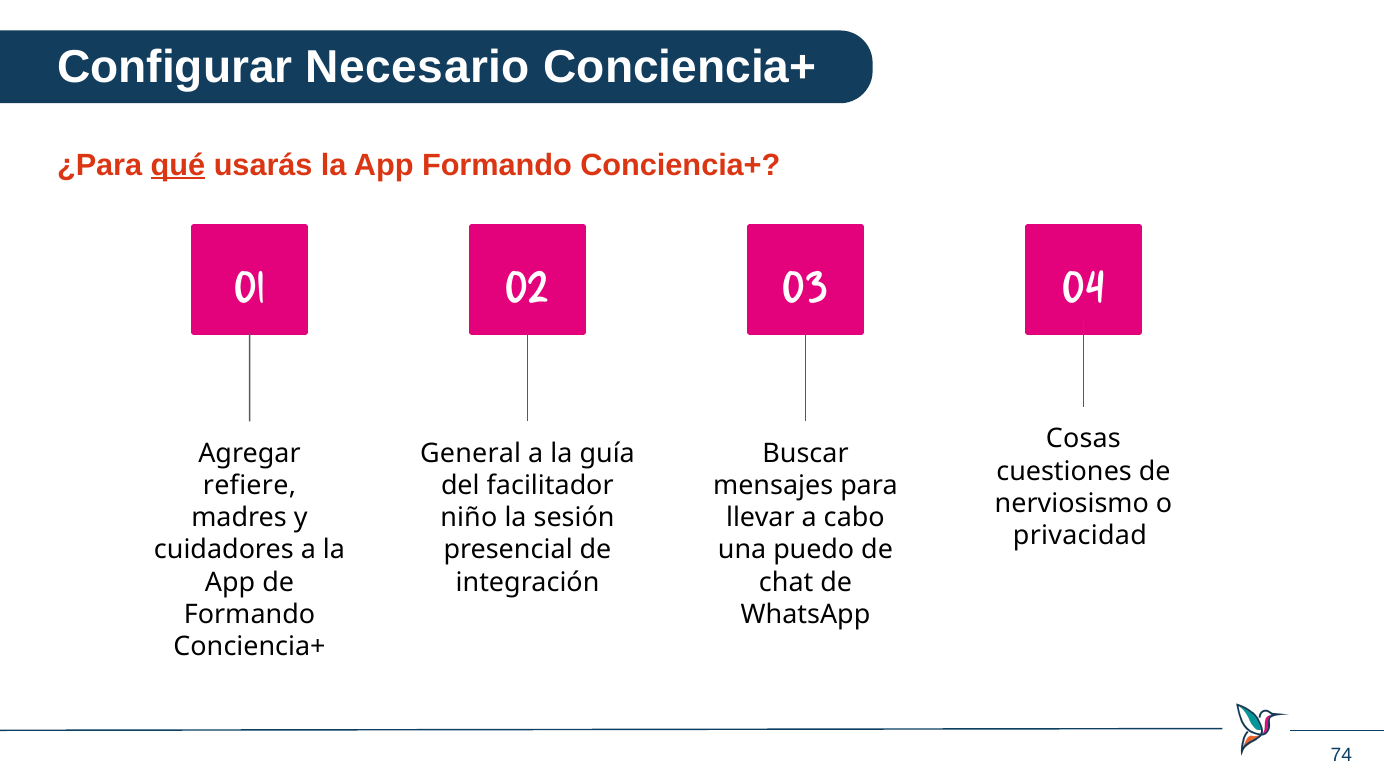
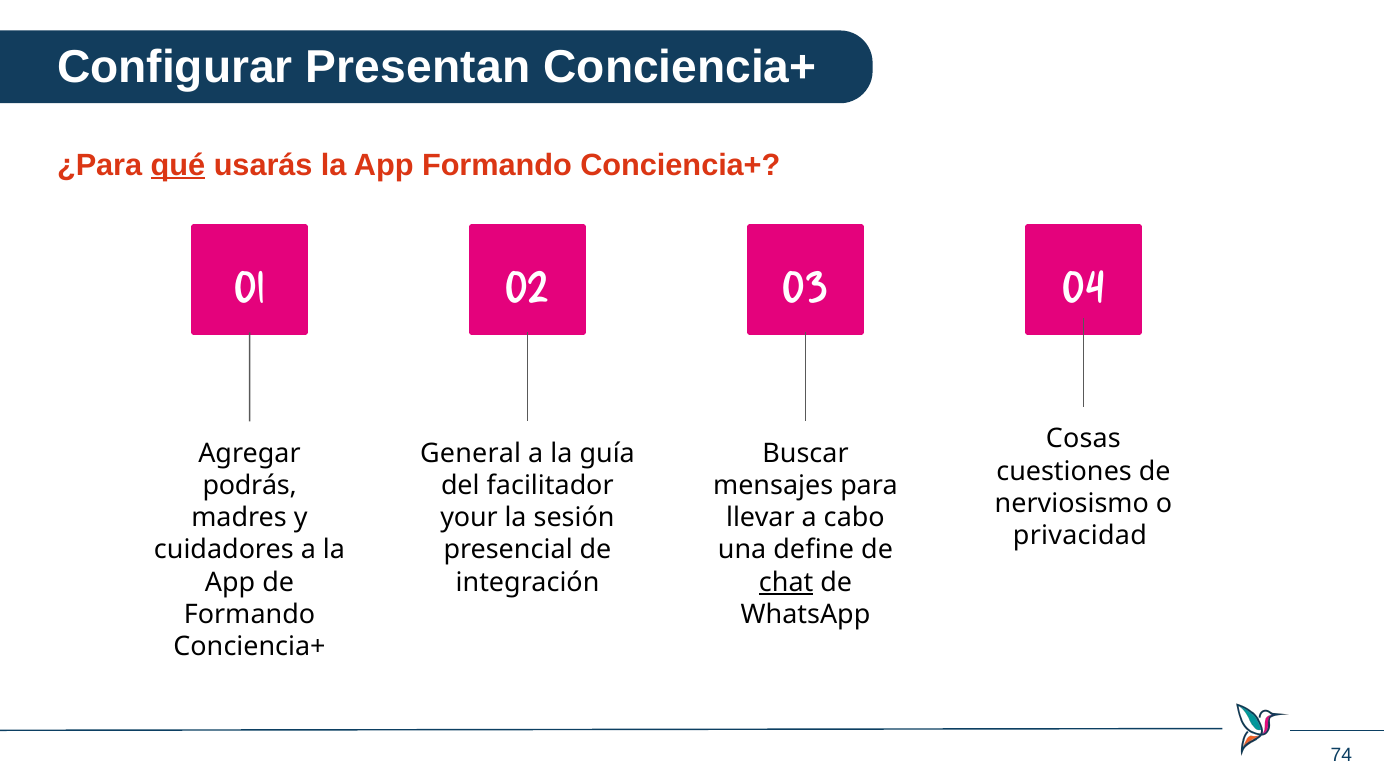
Necesario: Necesario -> Presentan
refiere: refiere -> podrás
niño: niño -> your
puedo: puedo -> define
chat underline: none -> present
